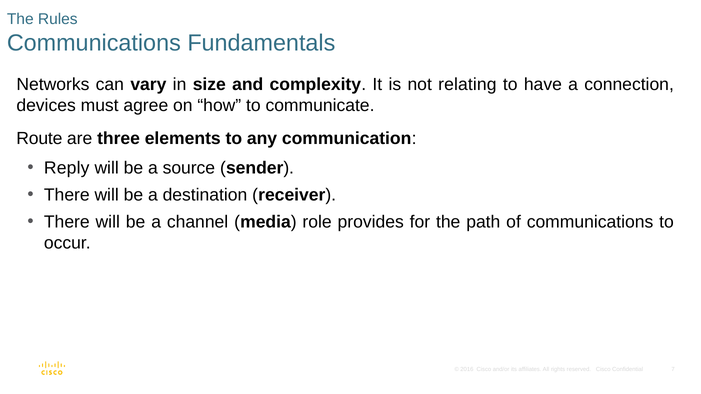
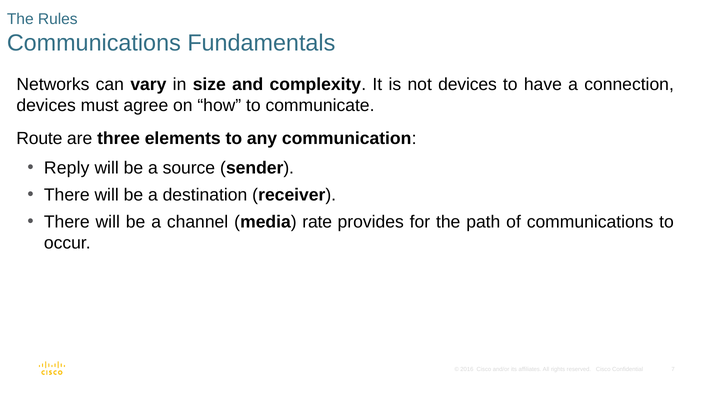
not relating: relating -> devices
role: role -> rate
